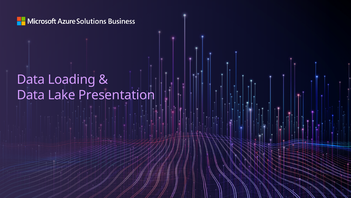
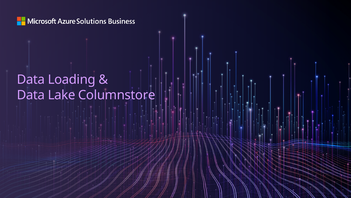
Presentation: Presentation -> Columnstore
